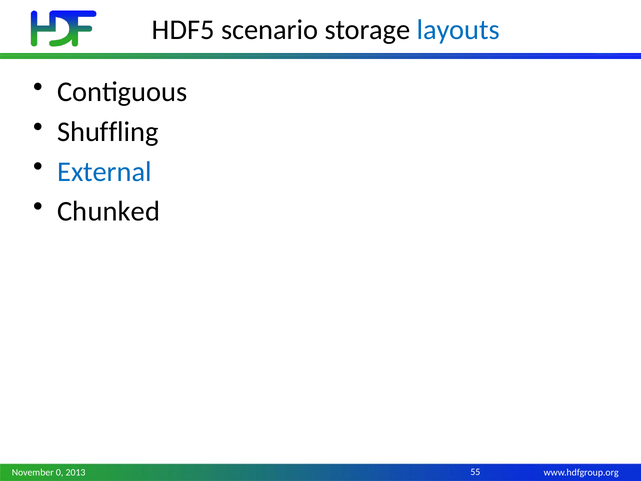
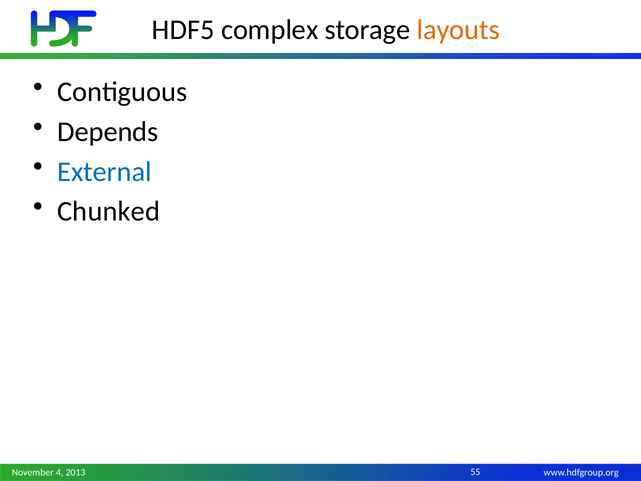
scenario: scenario -> complex
layouts colour: blue -> orange
Shuffling: Shuffling -> Depends
0: 0 -> 4
